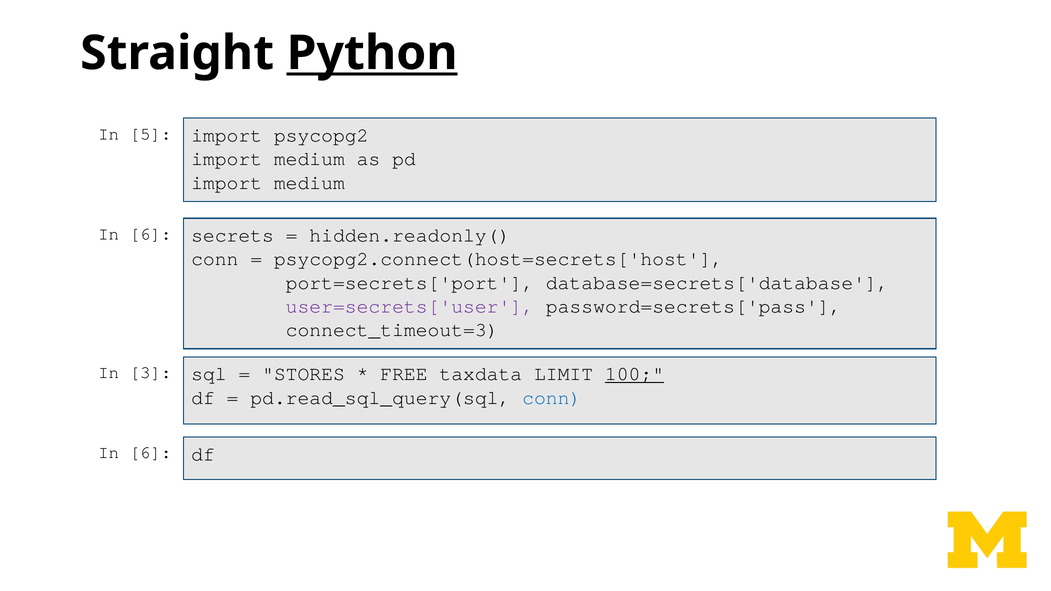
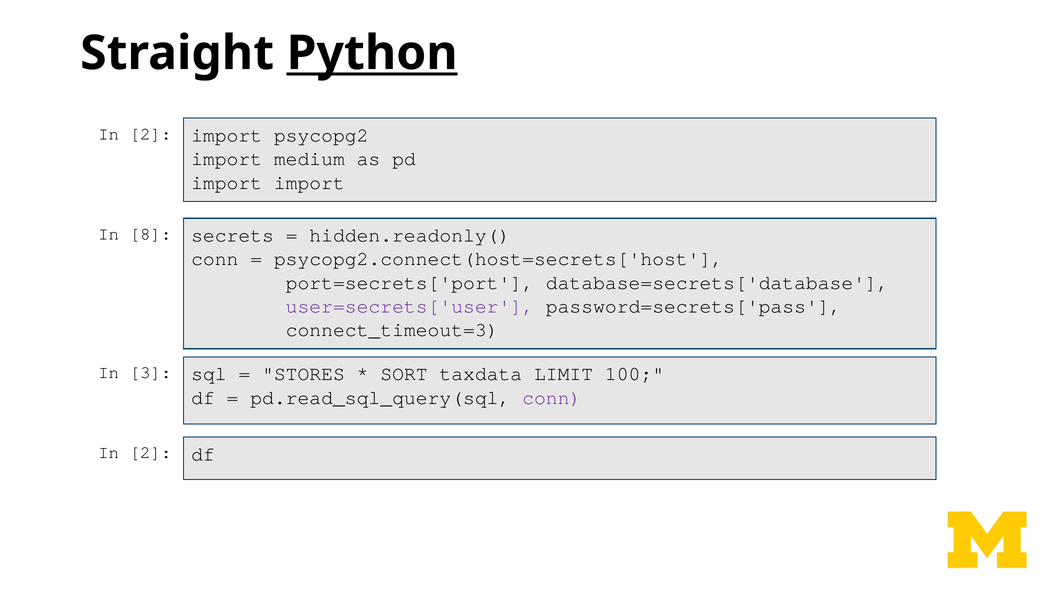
5 at (151, 134): 5 -> 2
medium at (309, 183): medium -> import
6 at (151, 234): 6 -> 8
FREE: FREE -> SORT
100 underline: present -> none
conn at (552, 398) colour: blue -> purple
6 at (150, 453): 6 -> 2
